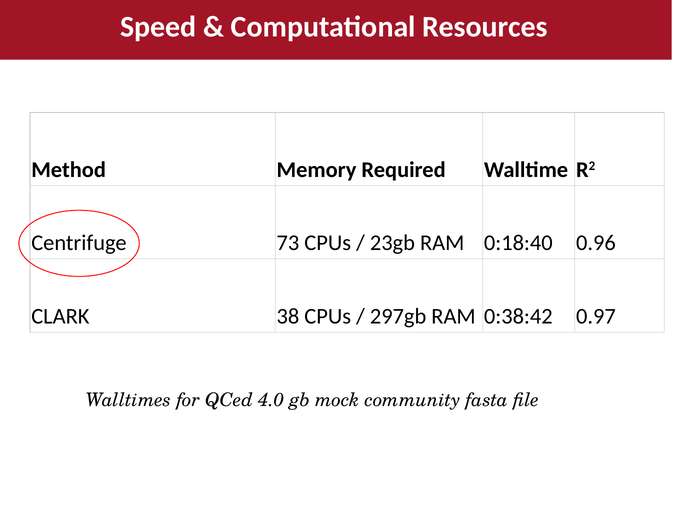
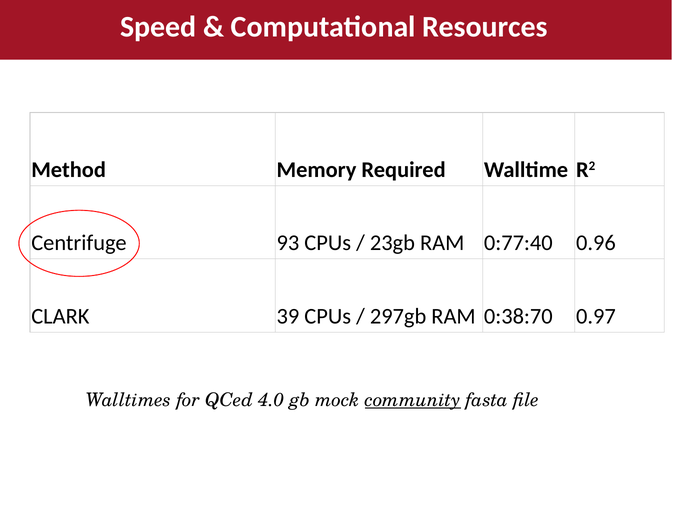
73: 73 -> 93
0:18:40: 0:18:40 -> 0:77:40
38: 38 -> 39
0:38:42: 0:38:42 -> 0:38:70
community underline: none -> present
